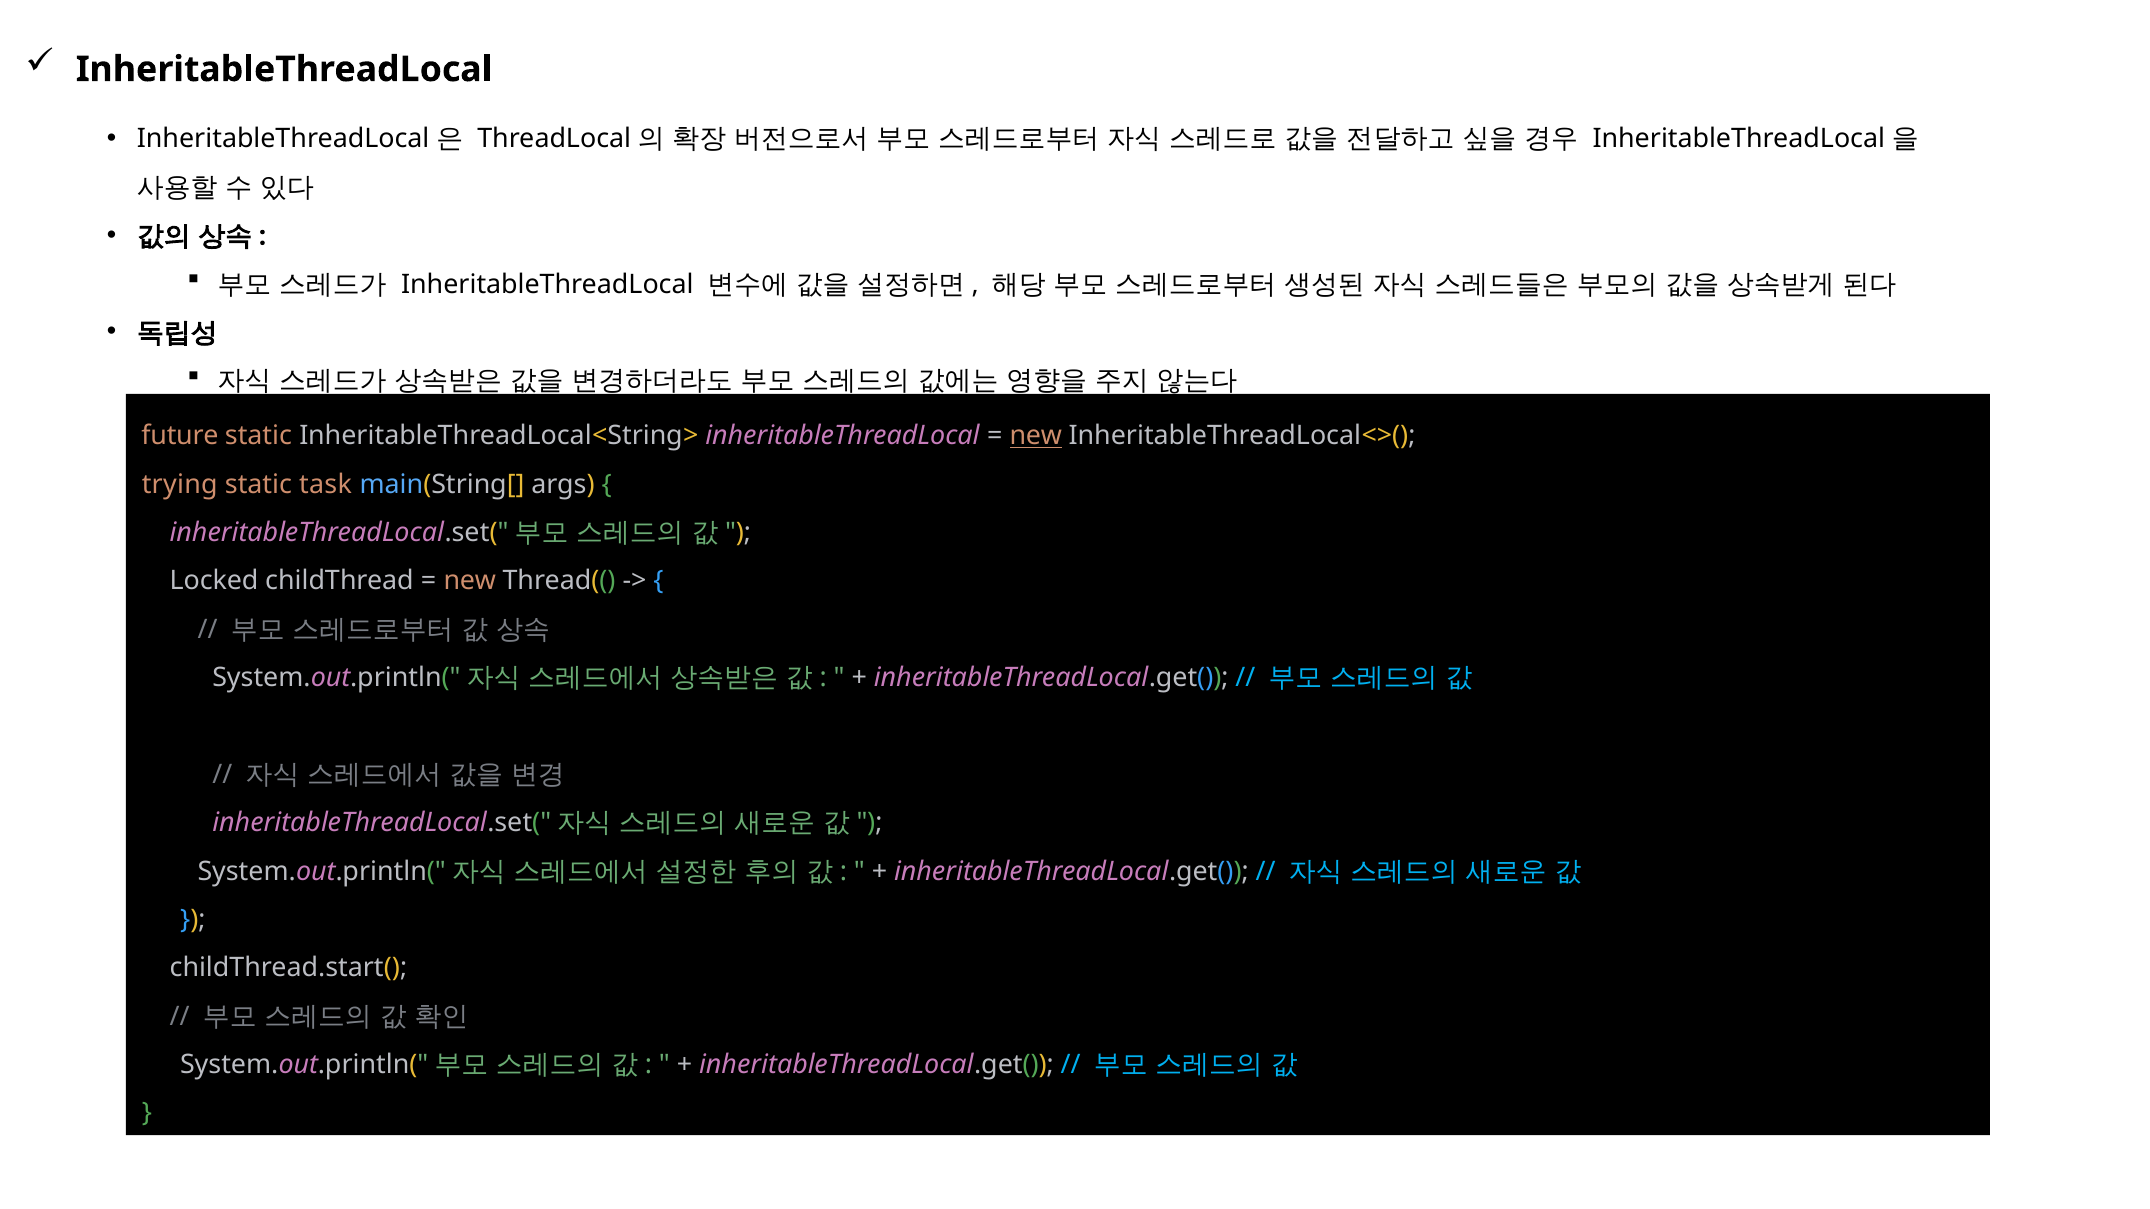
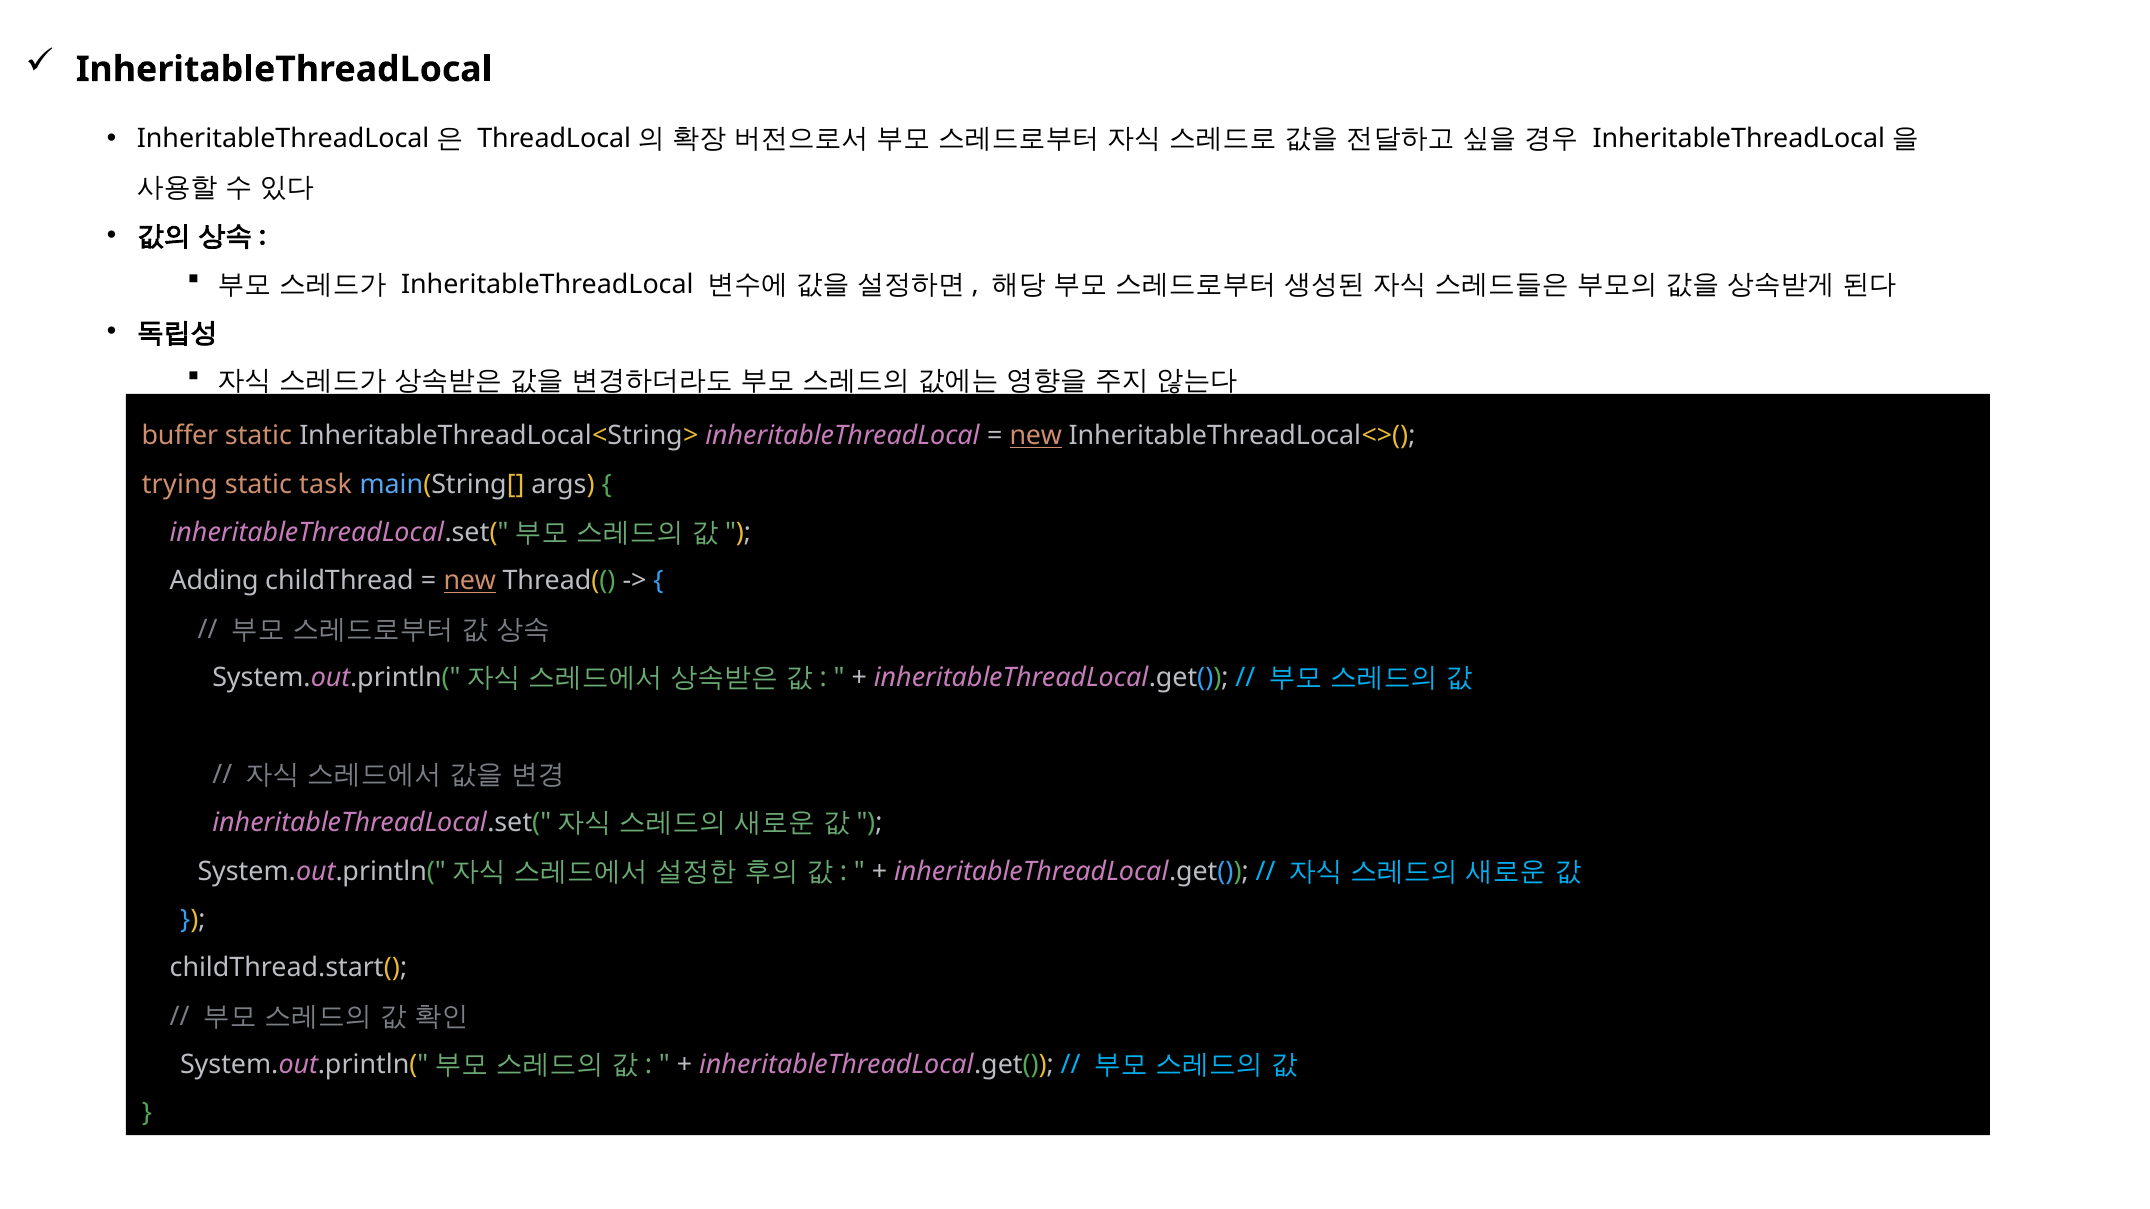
future: future -> buffer
Locked: Locked -> Adding
new at (470, 581) underline: none -> present
